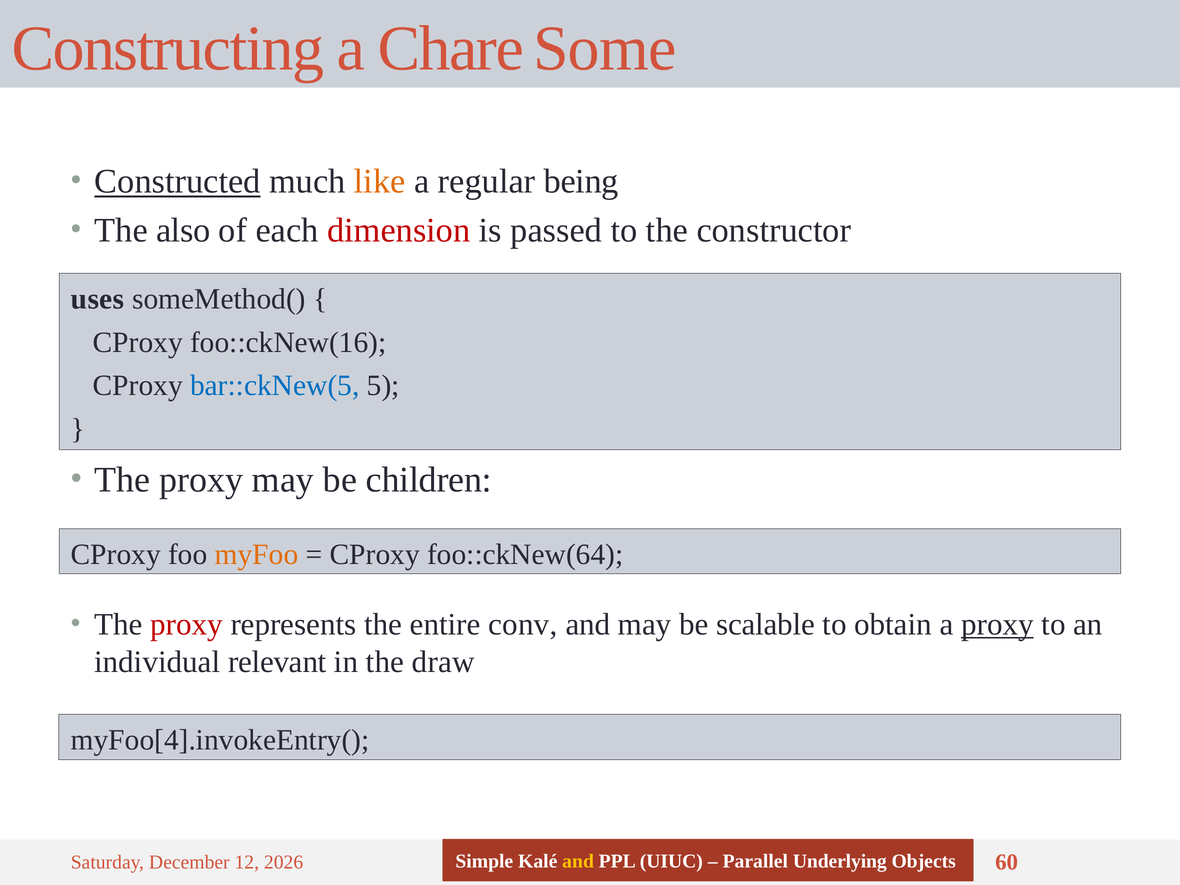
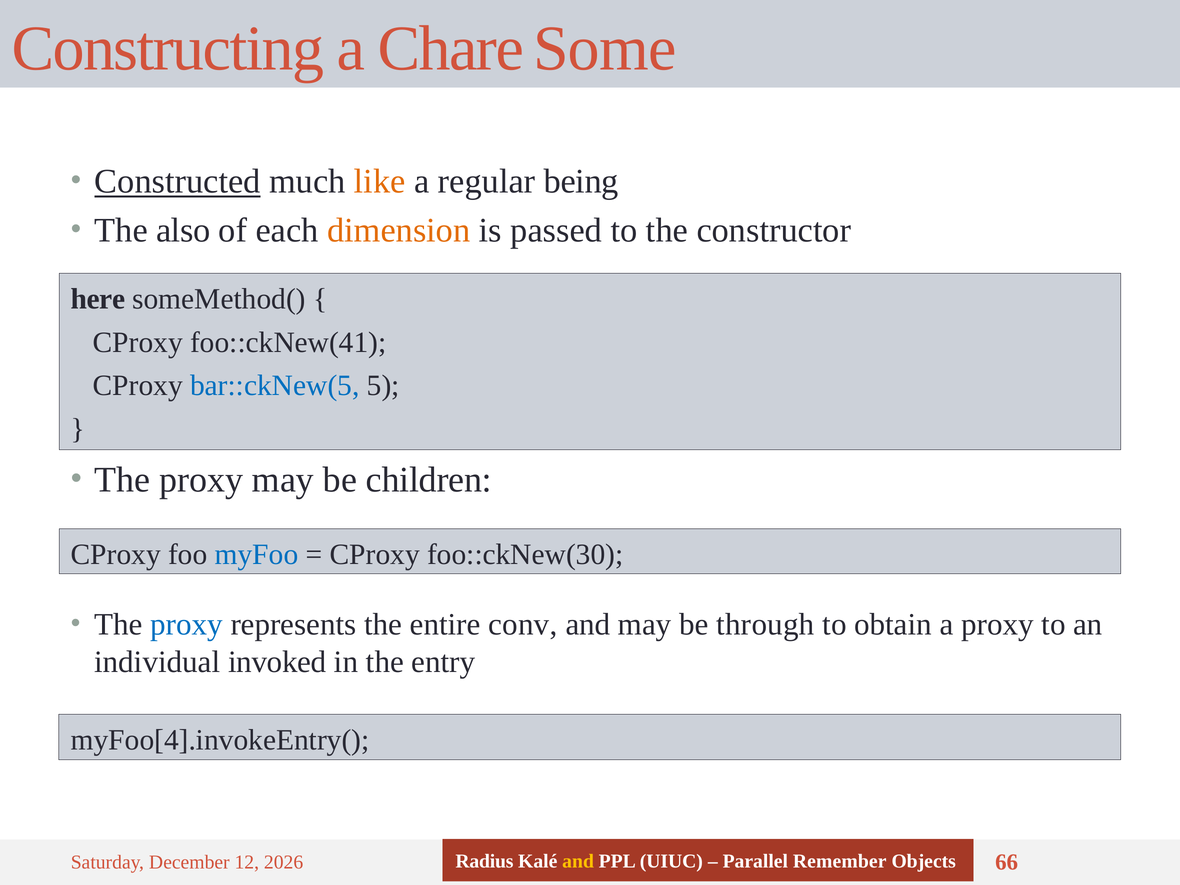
dimension colour: red -> orange
uses: uses -> here
foo::ckNew(16: foo::ckNew(16 -> foo::ckNew(41
myFoo colour: orange -> blue
foo::ckNew(64: foo::ckNew(64 -> foo::ckNew(30
proxy at (187, 624) colour: red -> blue
scalable: scalable -> through
proxy at (997, 624) underline: present -> none
relevant: relevant -> invoked
draw: draw -> entry
Simple: Simple -> Radius
Underlying: Underlying -> Remember
60: 60 -> 66
